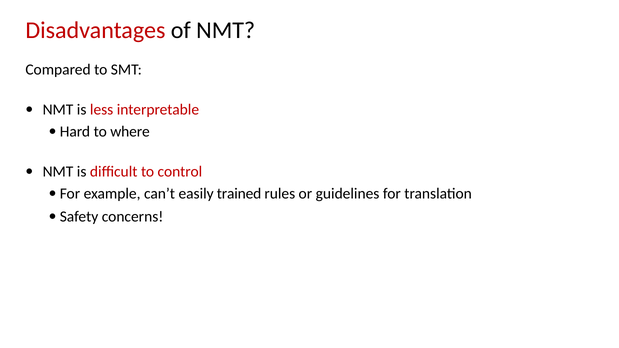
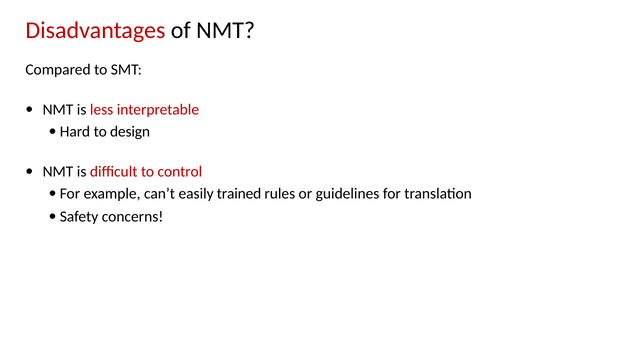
where: where -> design
